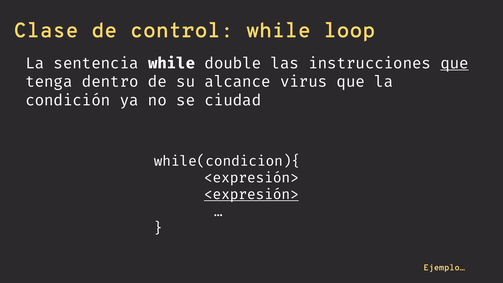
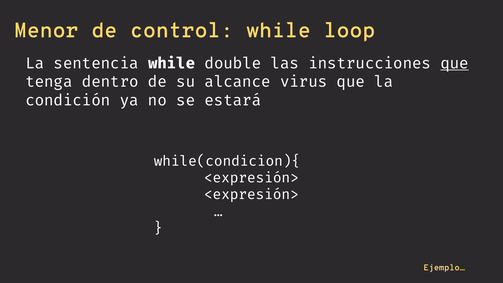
Clase: Clase -> Menor
ciudad: ciudad -> estará
<expresión> at (251, 195) underline: present -> none
